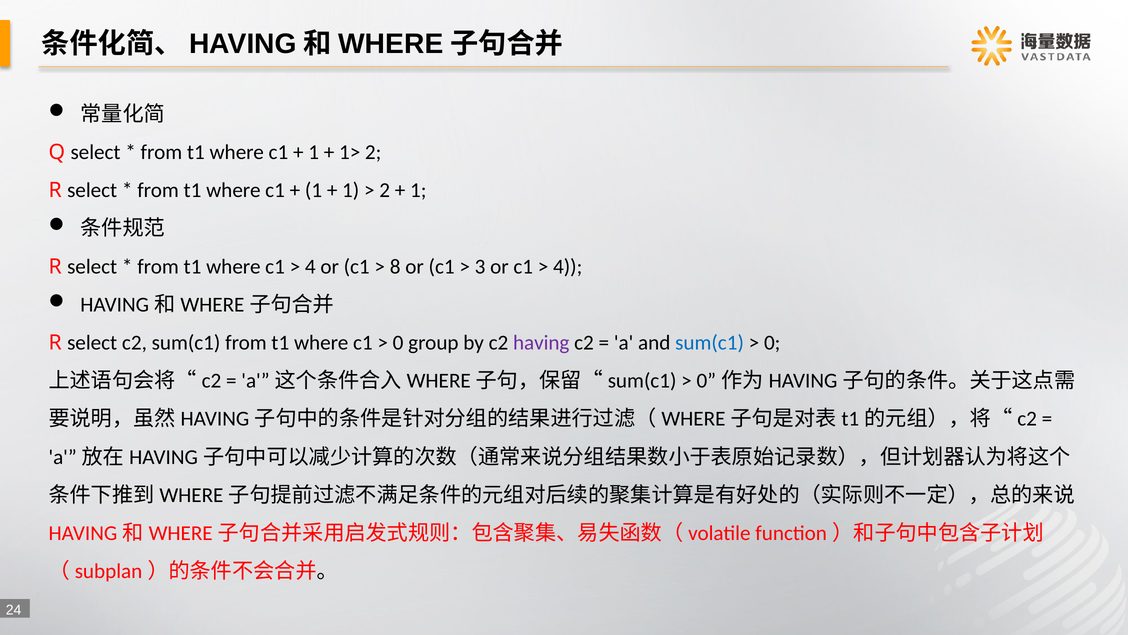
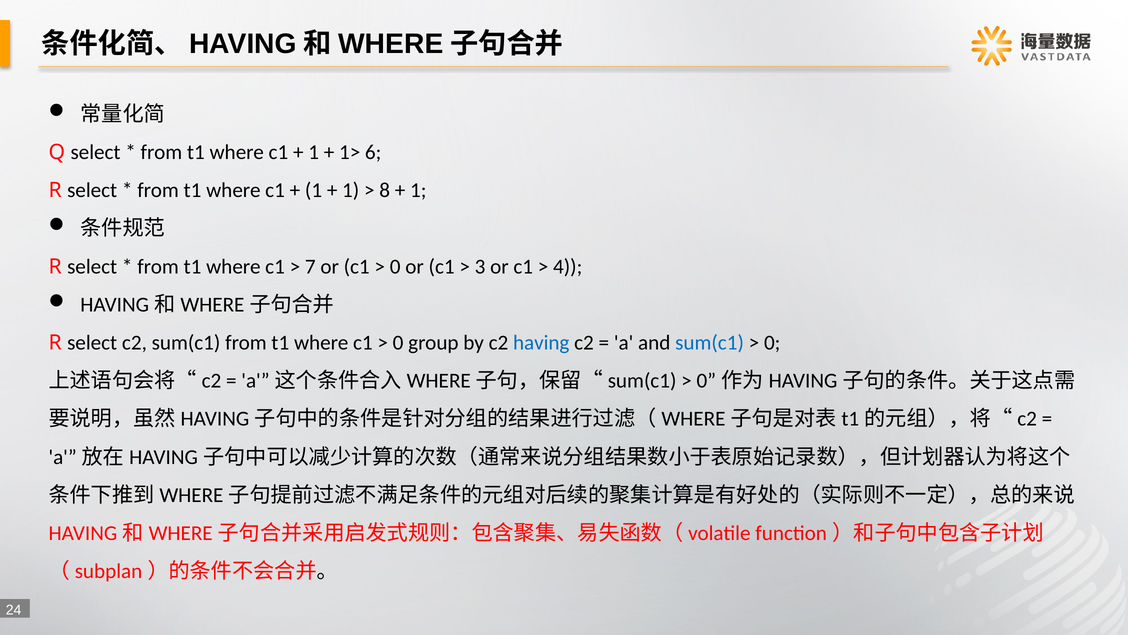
1> 2: 2 -> 6
2 at (385, 190): 2 -> 8
4 at (310, 266): 4 -> 7
8 at (395, 266): 8 -> 0
having colour: purple -> blue
